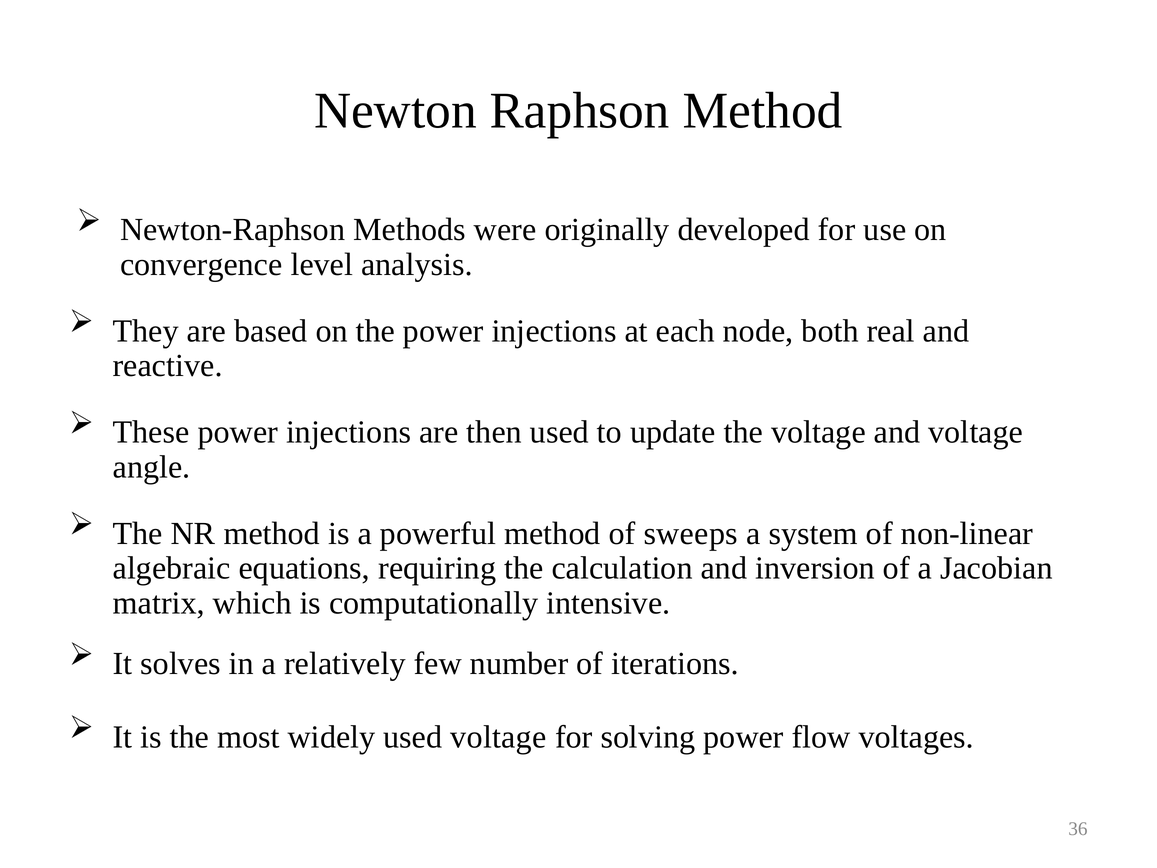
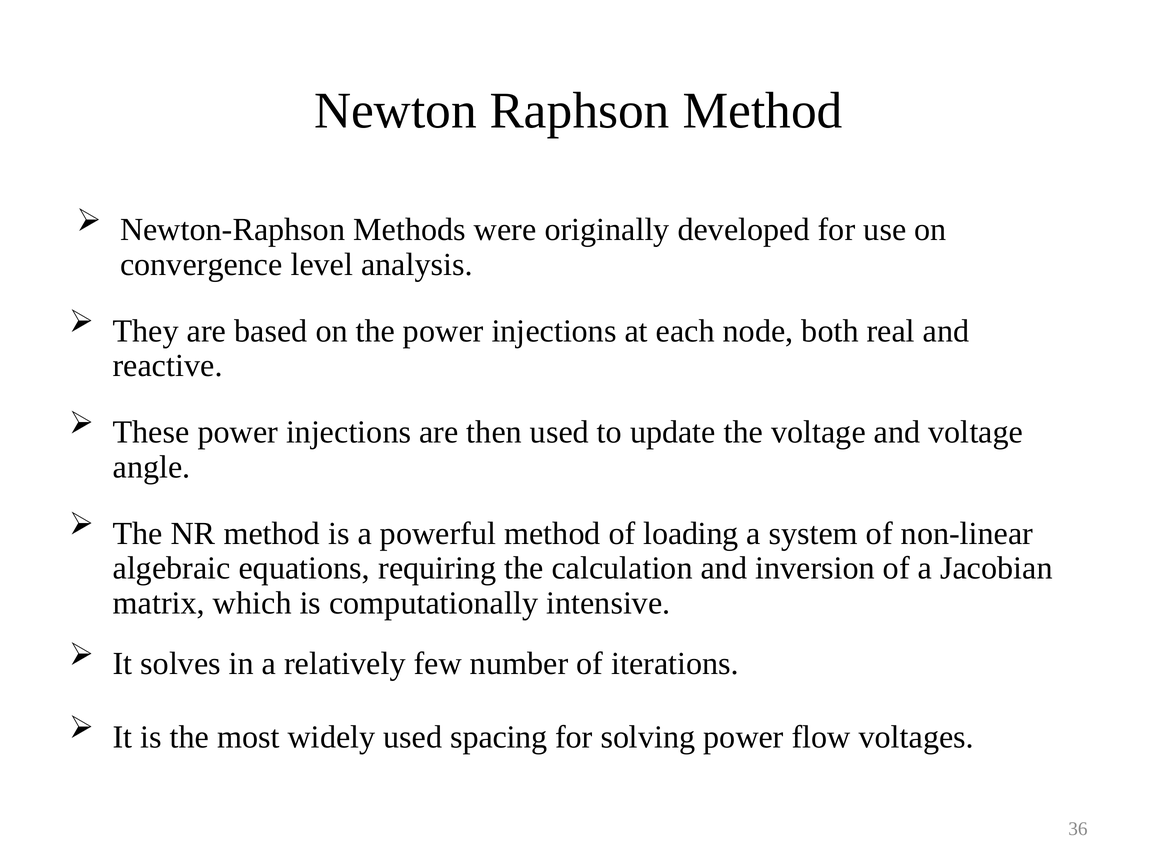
sweeps: sweeps -> loading
used voltage: voltage -> spacing
